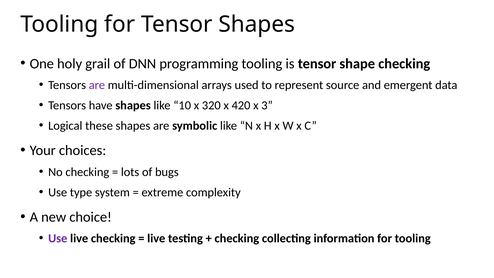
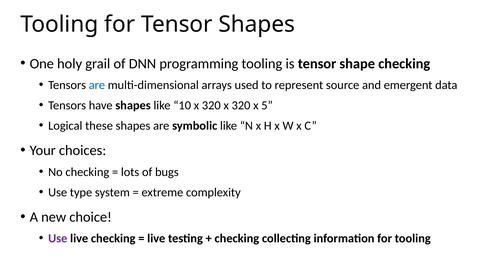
are at (97, 85) colour: purple -> blue
320 x 420: 420 -> 320
3: 3 -> 5
